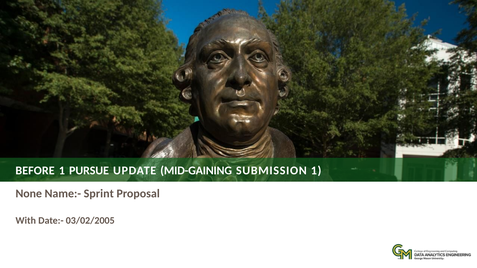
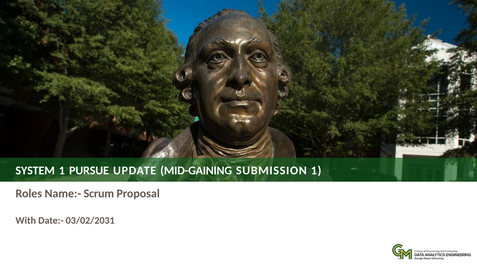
BEFORE: BEFORE -> SYSTEM
None: None -> Roles
Sprint: Sprint -> Scrum
03/02/2005: 03/02/2005 -> 03/02/2031
